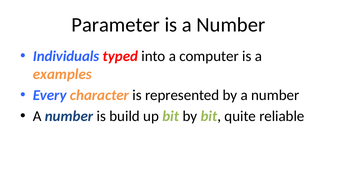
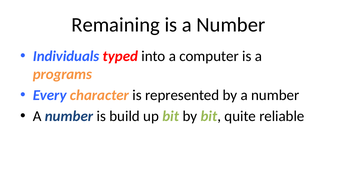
Parameter: Parameter -> Remaining
examples: examples -> programs
